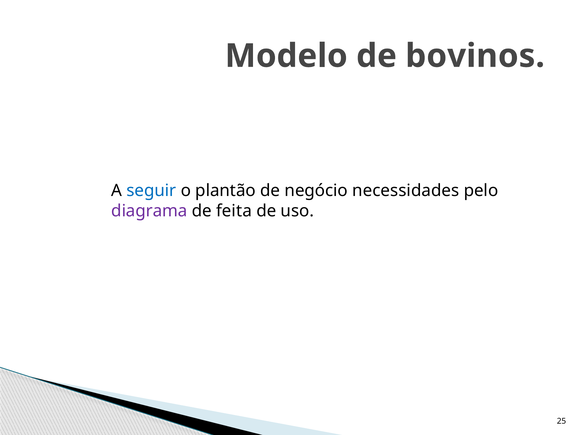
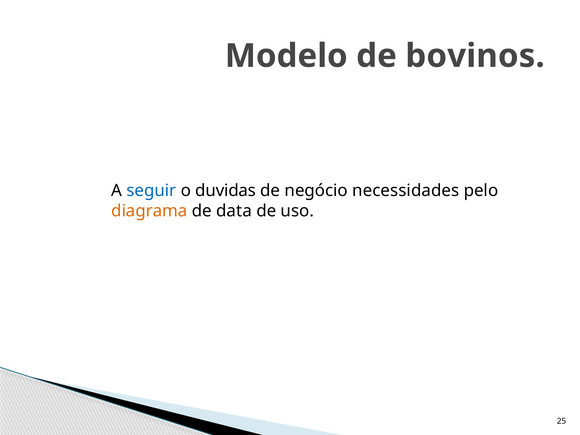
plantão: plantão -> duvidas
diagrama colour: purple -> orange
feita: feita -> data
